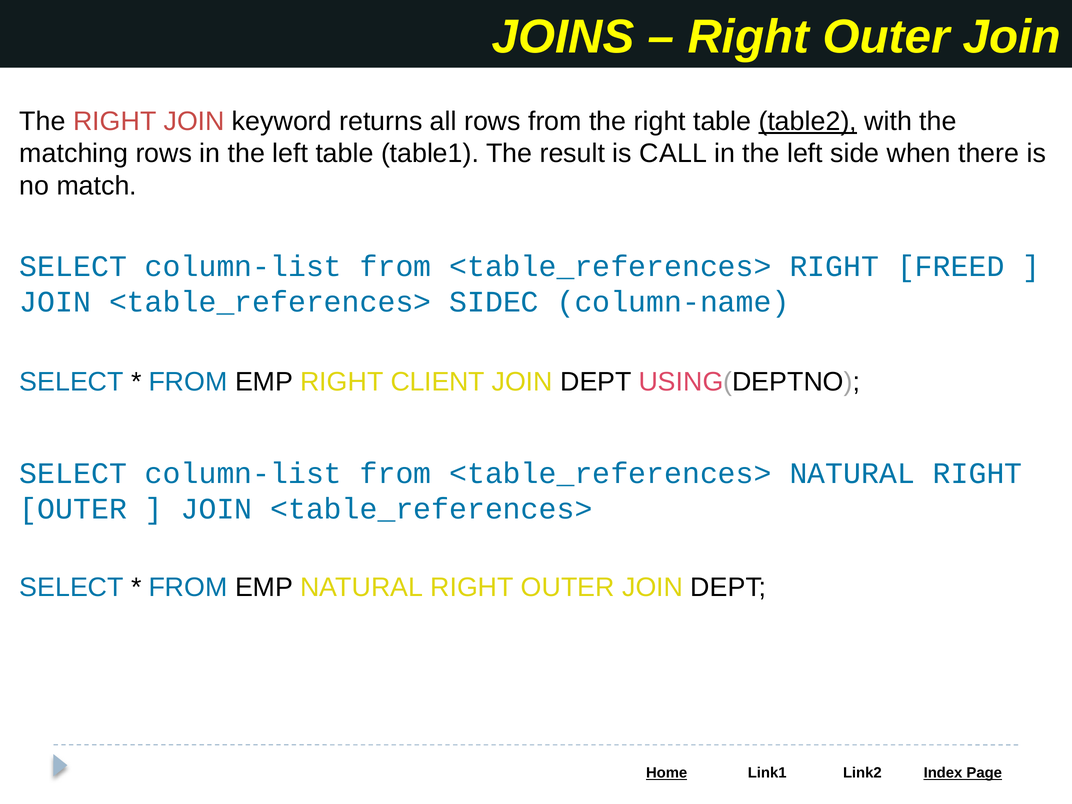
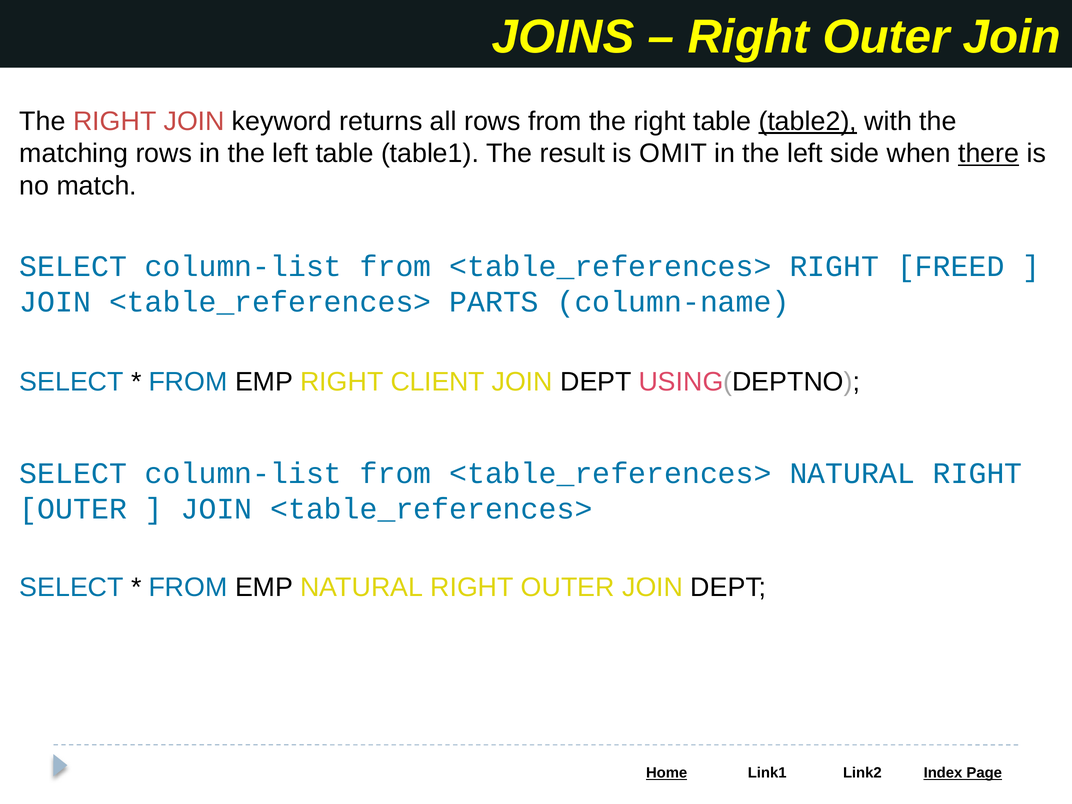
CALL: CALL -> OMIT
there underline: none -> present
SIDEC: SIDEC -> PARTS
